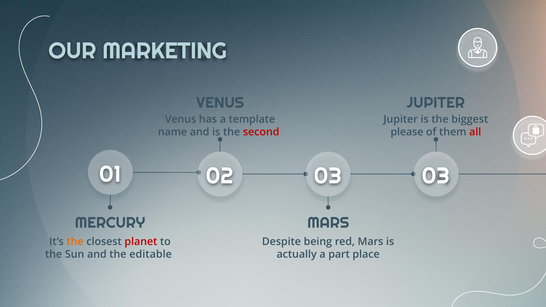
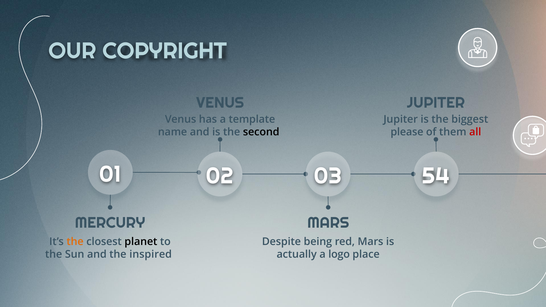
MARKETING: MARKETING -> COPYRIGHT
second colour: red -> black
03 03: 03 -> 54
planet colour: red -> black
editable: editable -> inspired
part: part -> logo
